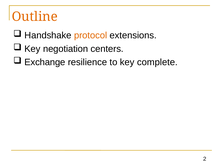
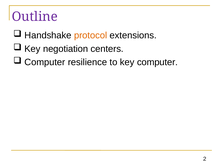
Outline colour: orange -> purple
Exchange at (45, 62): Exchange -> Computer
key complete: complete -> computer
